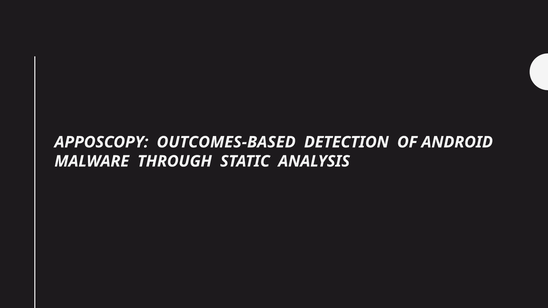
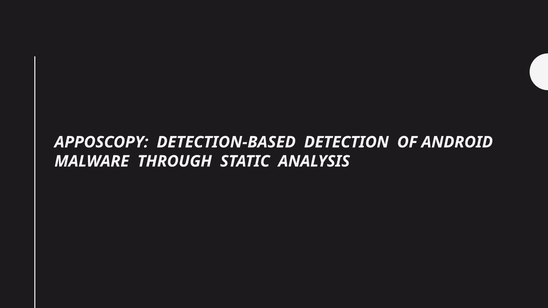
OUTCOMES-BASED: OUTCOMES-BASED -> DETECTION-BASED
